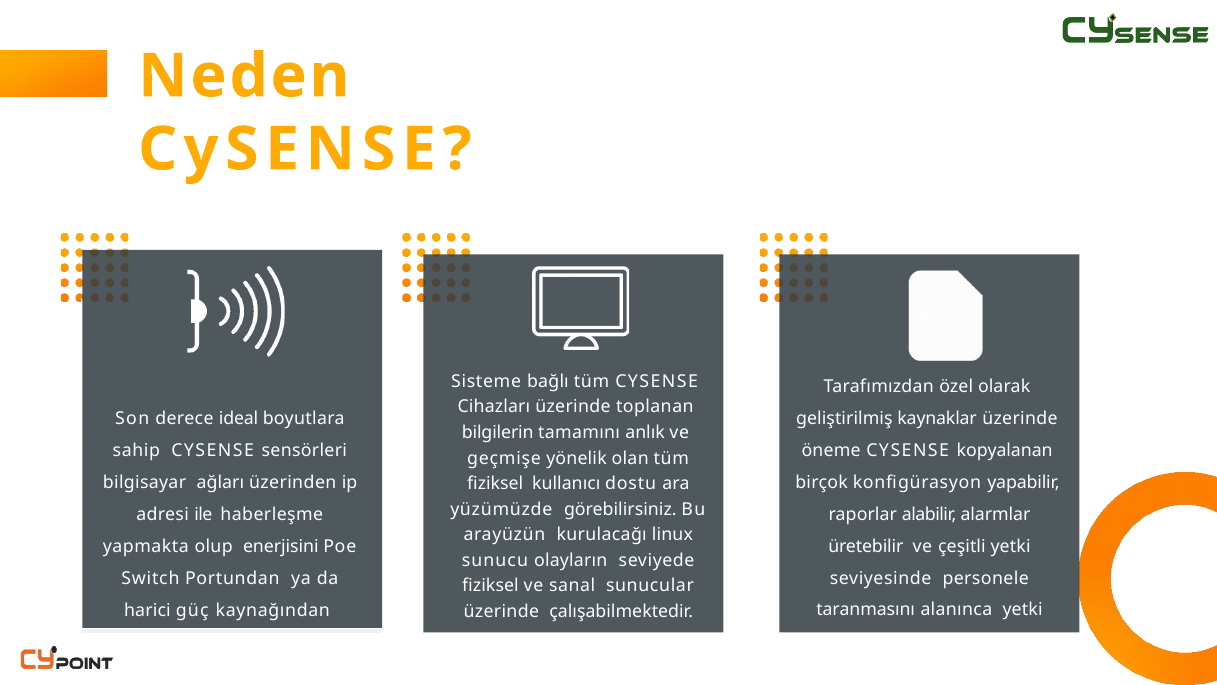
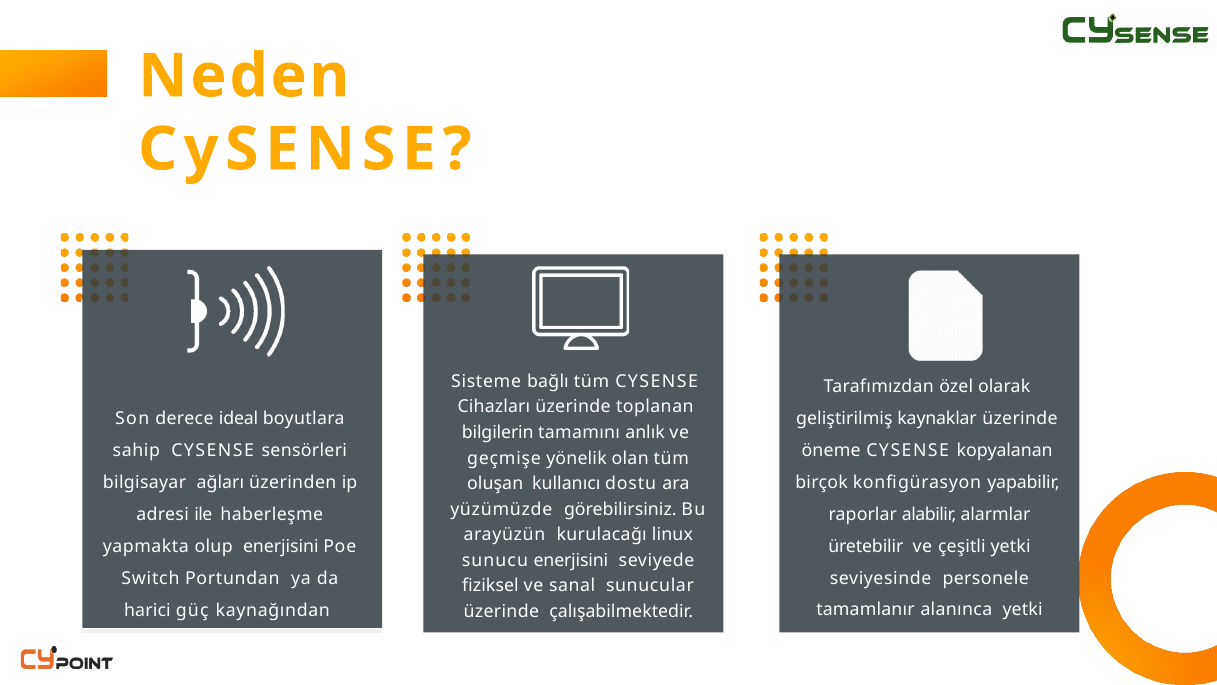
fiziksel at (495, 483): fiziksel -> oluşan
sunucu olayların: olayların -> enerjisini
taranmasını: taranmasını -> tamamlanır
